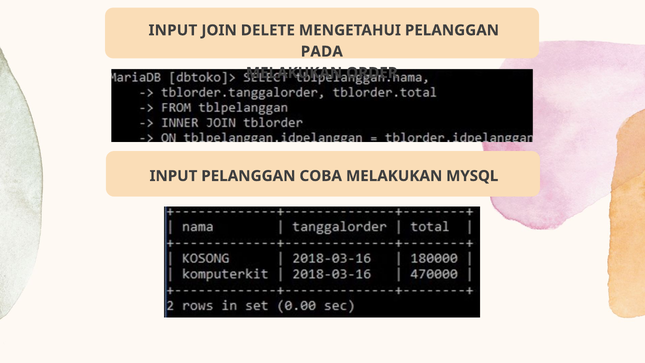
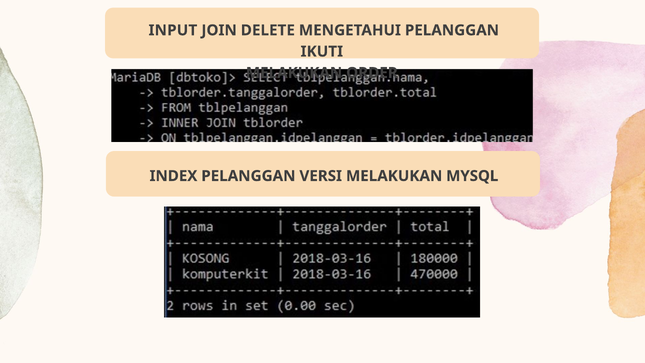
PADA: PADA -> IKUTI
INPUT at (173, 176): INPUT -> INDEX
COBA: COBA -> VERSI
